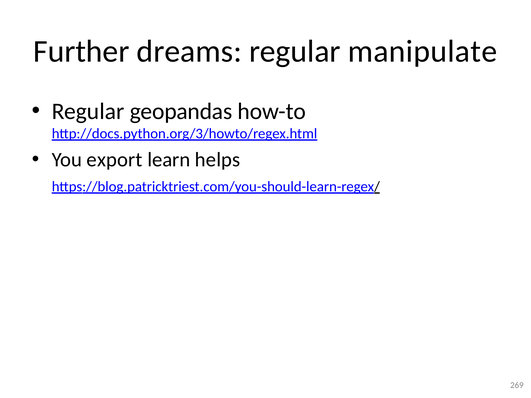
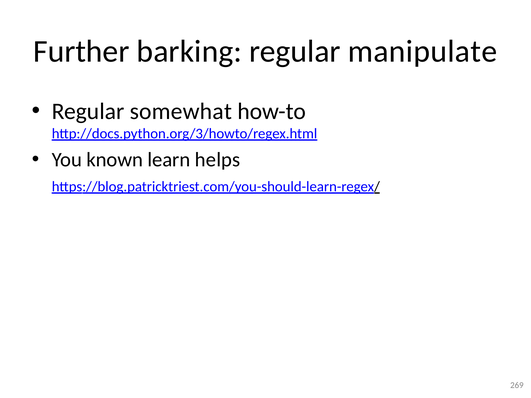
dreams: dreams -> barking
geopandas: geopandas -> somewhat
export: export -> known
